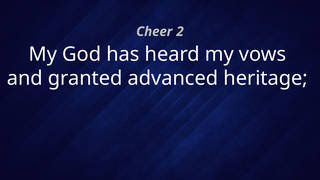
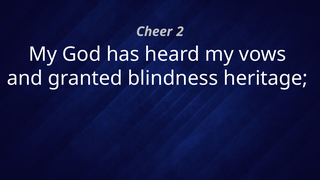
advanced: advanced -> blindness
